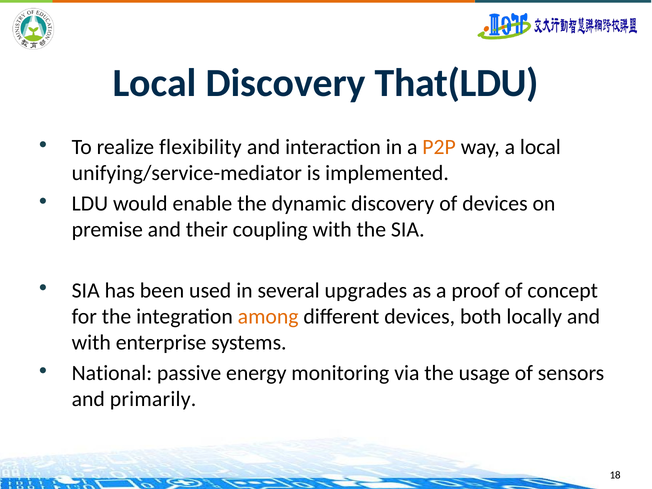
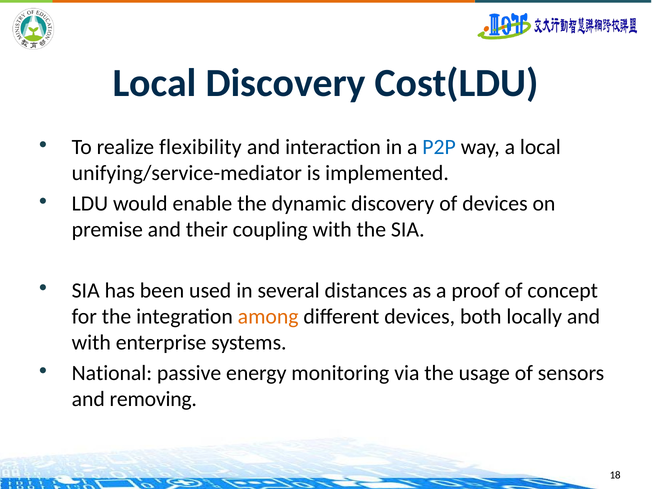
That(LDU: That(LDU -> Cost(LDU
P2P colour: orange -> blue
upgrades: upgrades -> distances
primarily: primarily -> removing
